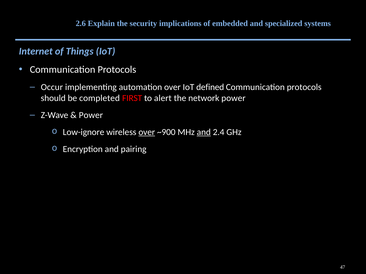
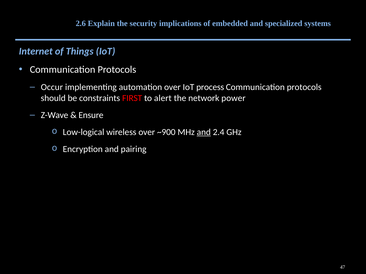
defined: defined -> process
completed: completed -> constraints
Power at (91, 115): Power -> Ensure
Low-ignore: Low-ignore -> Low-logical
over at (147, 132) underline: present -> none
